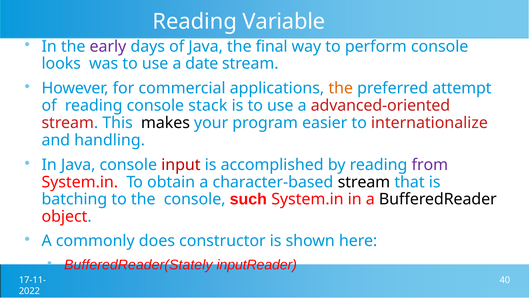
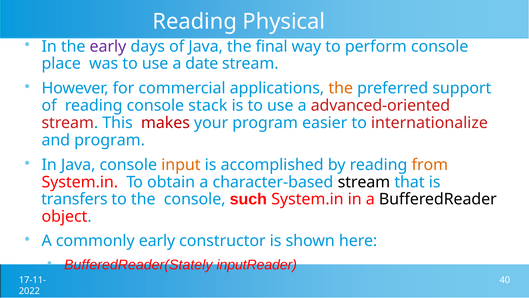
Variable: Variable -> Physical
looks: looks -> place
attempt: attempt -> support
makes colour: black -> red
and handling: handling -> program
input at (181, 165) colour: red -> orange
from colour: purple -> orange
batching: batching -> transfers
commonly does: does -> early
